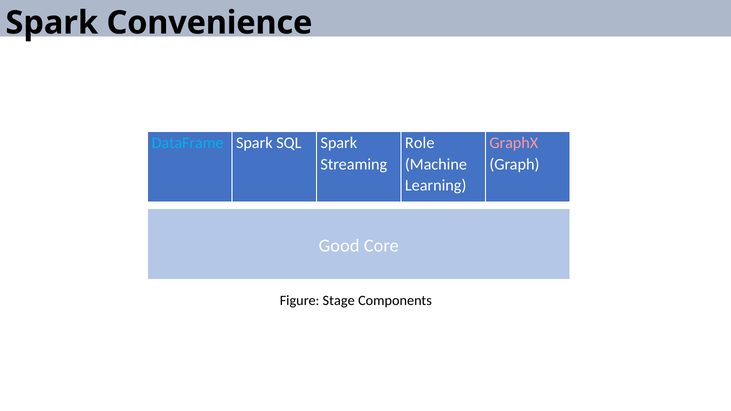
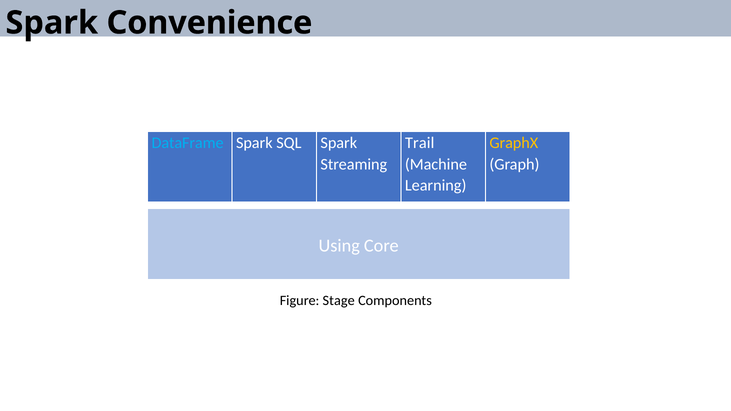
Role: Role -> Trail
GraphX colour: pink -> yellow
Good: Good -> Using
